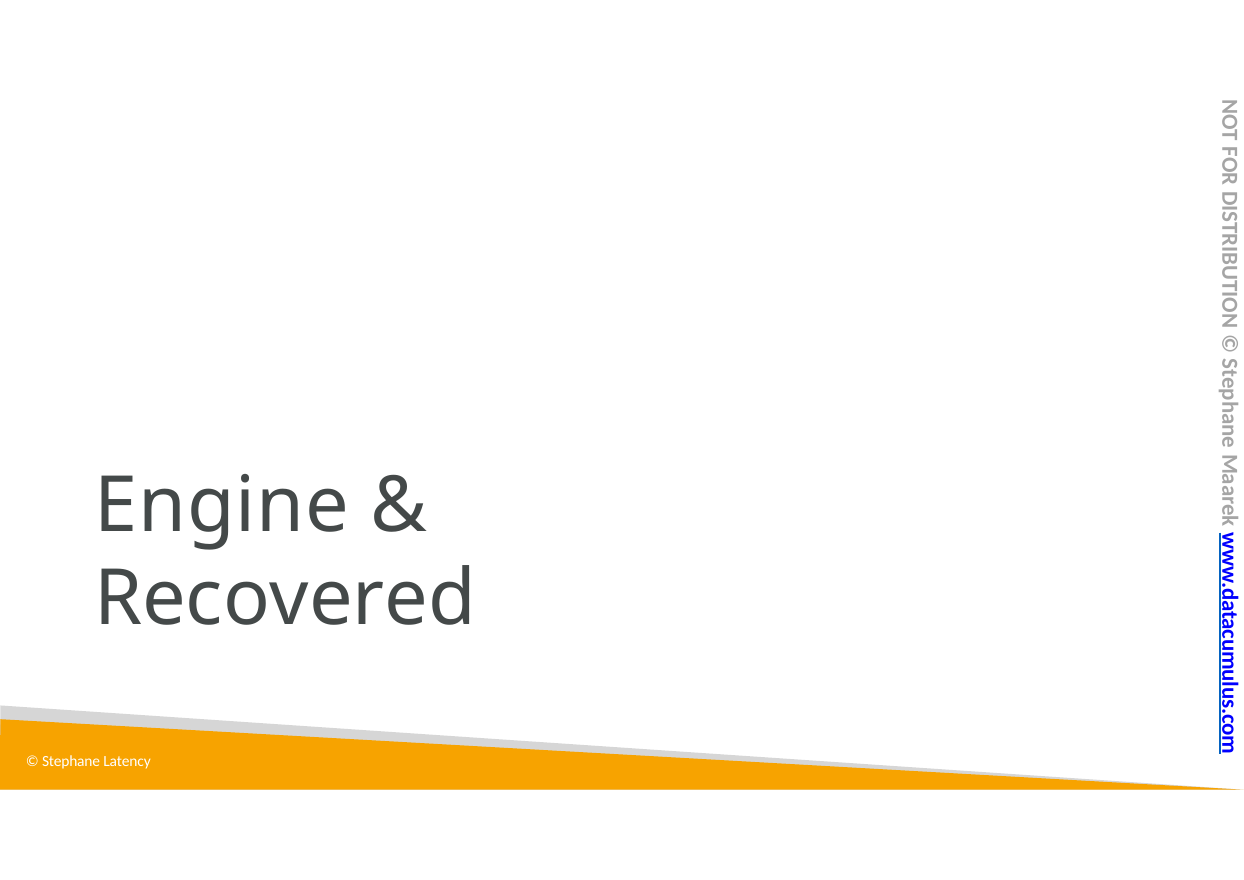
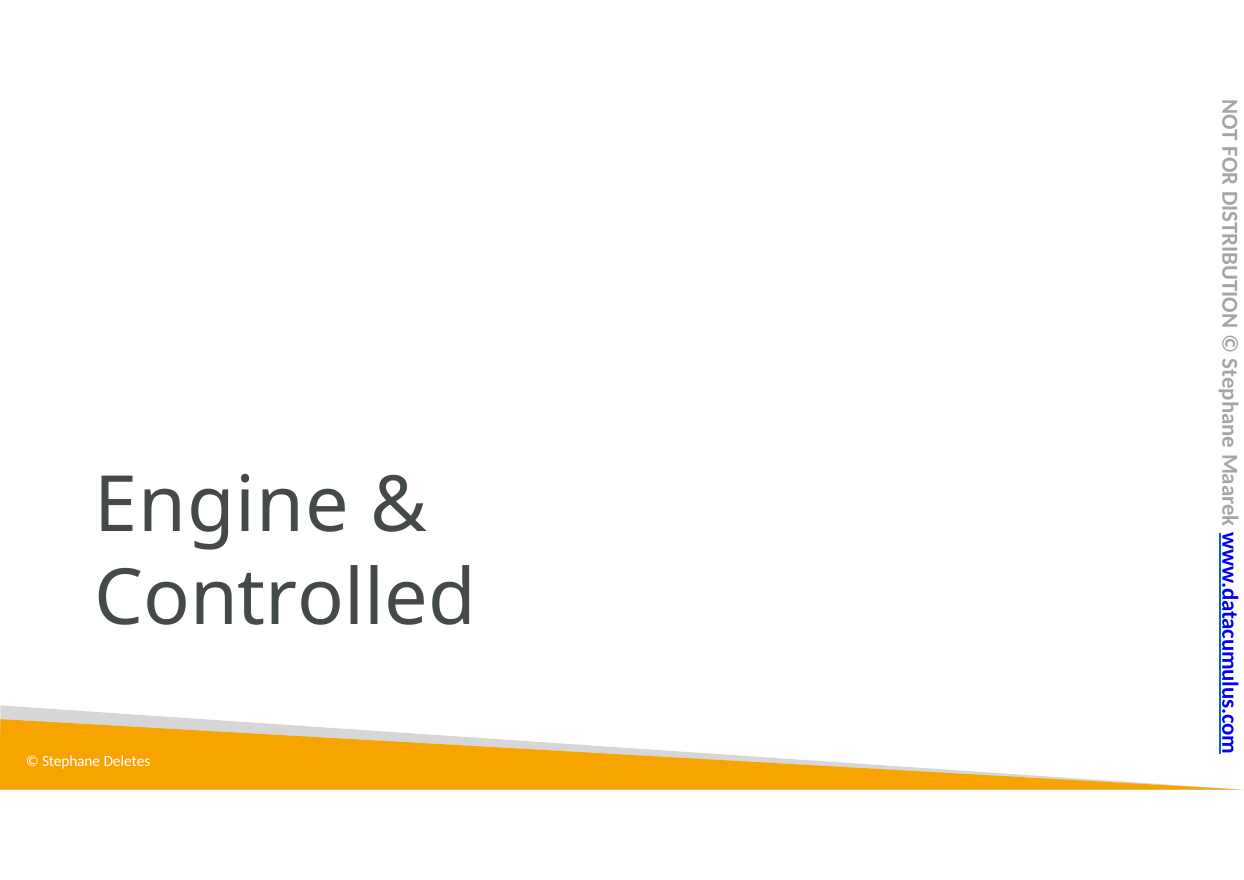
Recovered: Recovered -> Controlled
Latency: Latency -> Deletes
